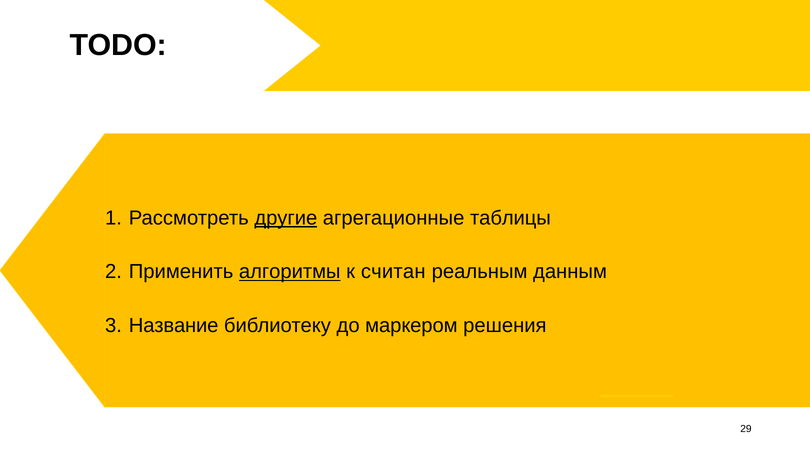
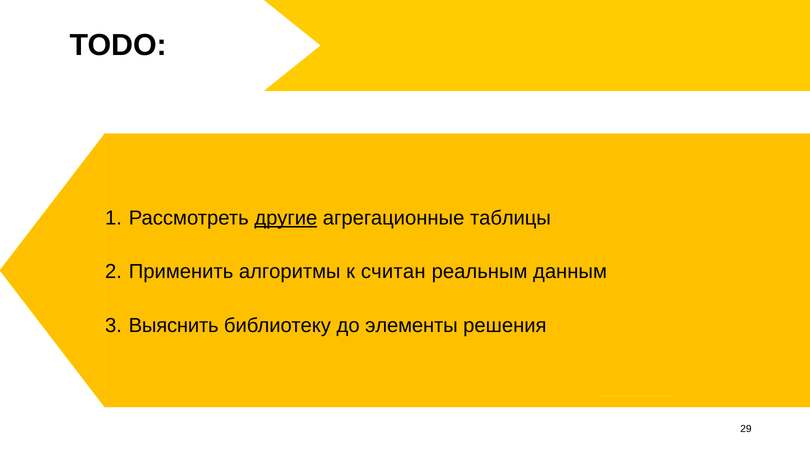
алгоритмы underline: present -> none
Название: Название -> Выяснить
маркером: маркером -> элементы
